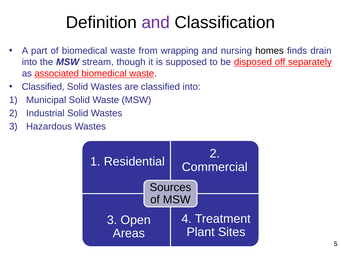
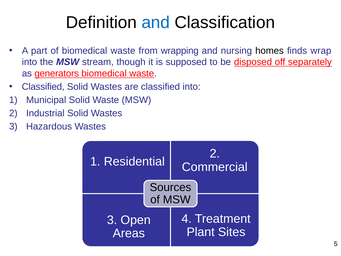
and at (156, 22) colour: purple -> blue
drain: drain -> wrap
associated: associated -> generators
